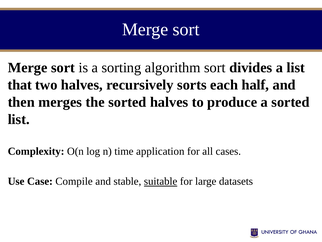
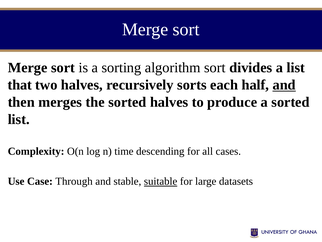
and at (284, 85) underline: none -> present
application: application -> descending
Compile: Compile -> Through
